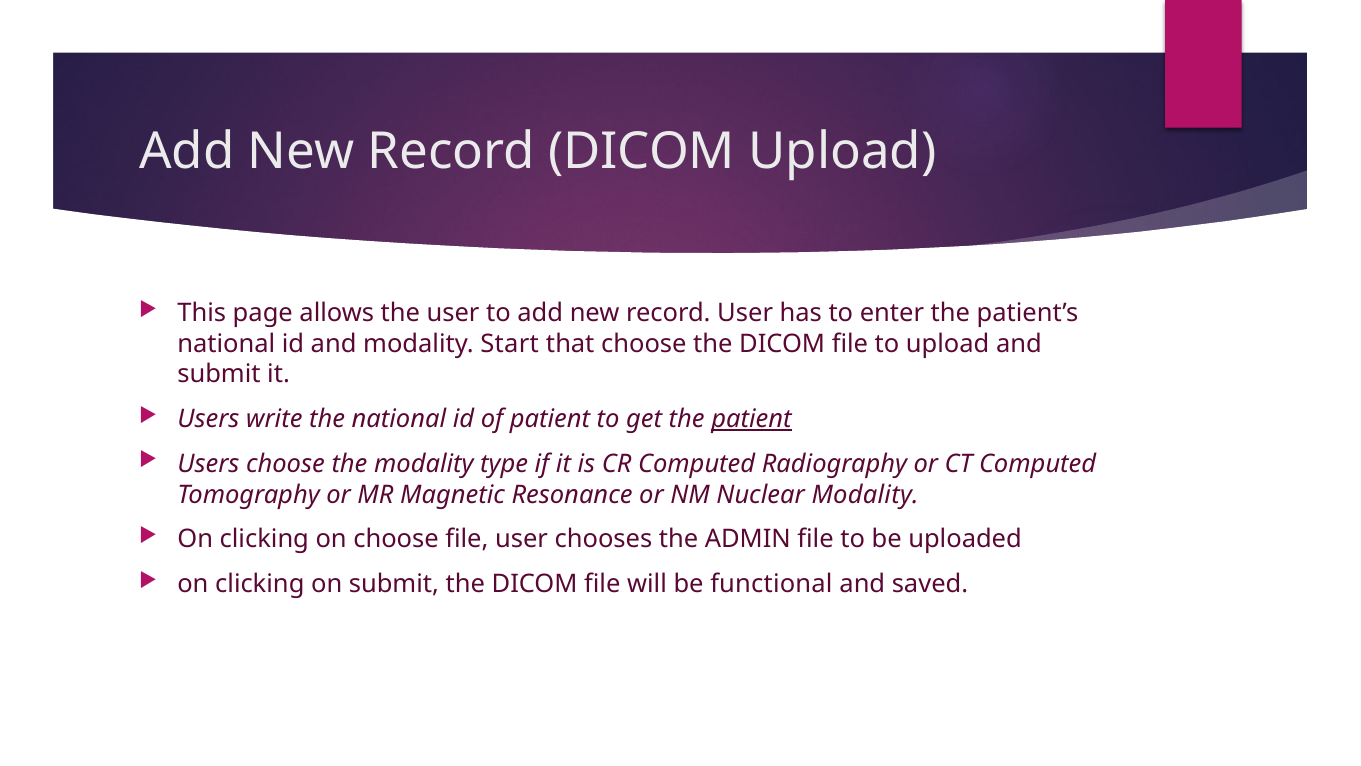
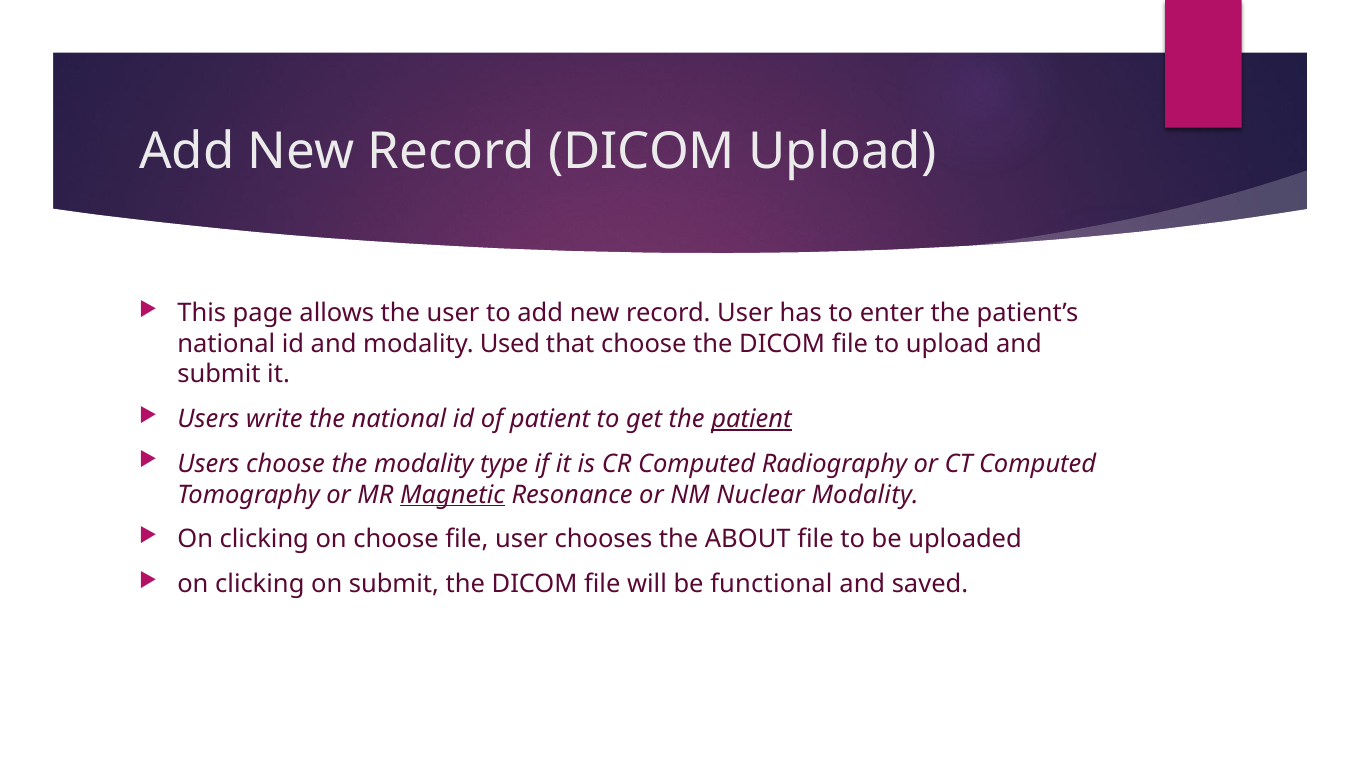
Start: Start -> Used
Magnetic underline: none -> present
ADMIN: ADMIN -> ABOUT
